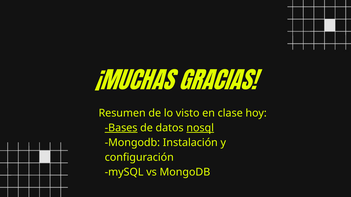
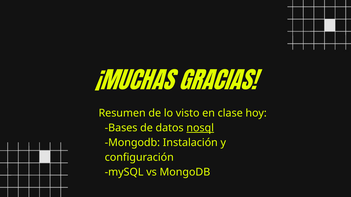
Bases underline: present -> none
